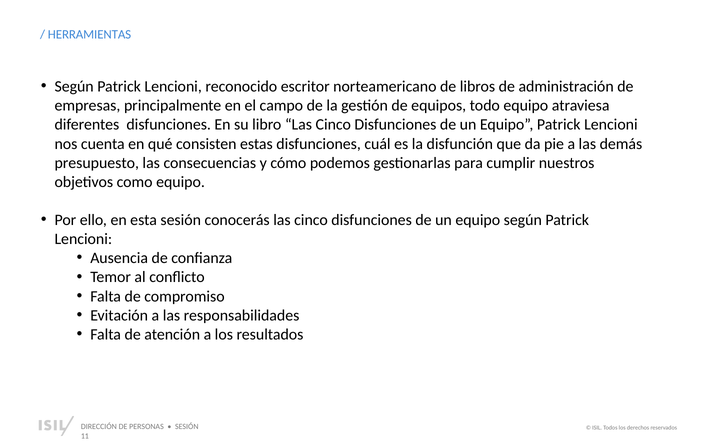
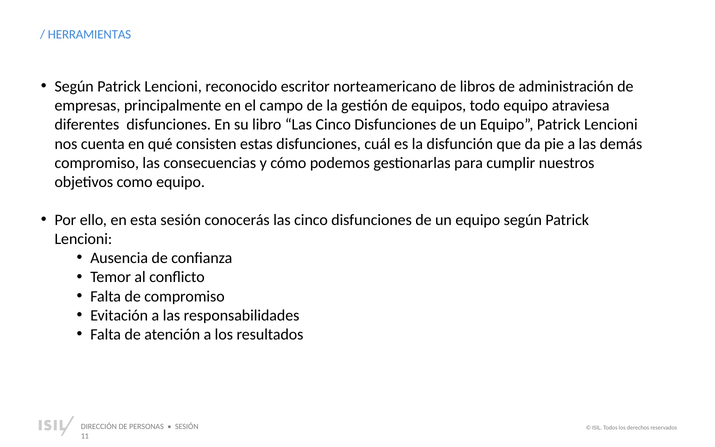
presupuesto at (97, 163): presupuesto -> compromiso
